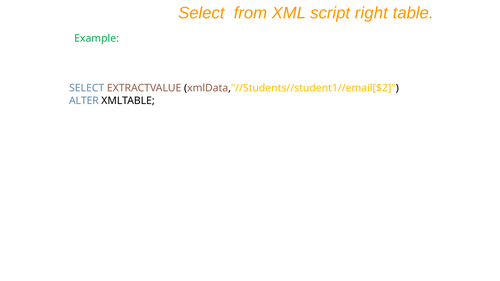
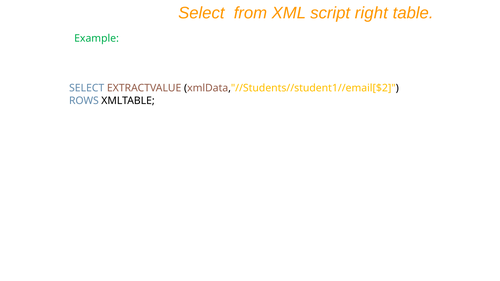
ALTER: ALTER -> ROWS
